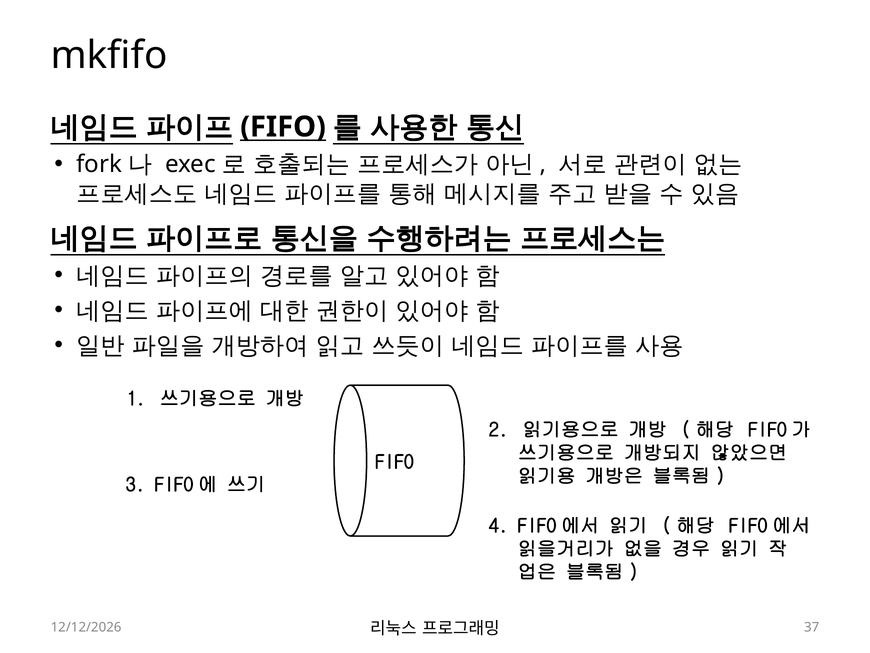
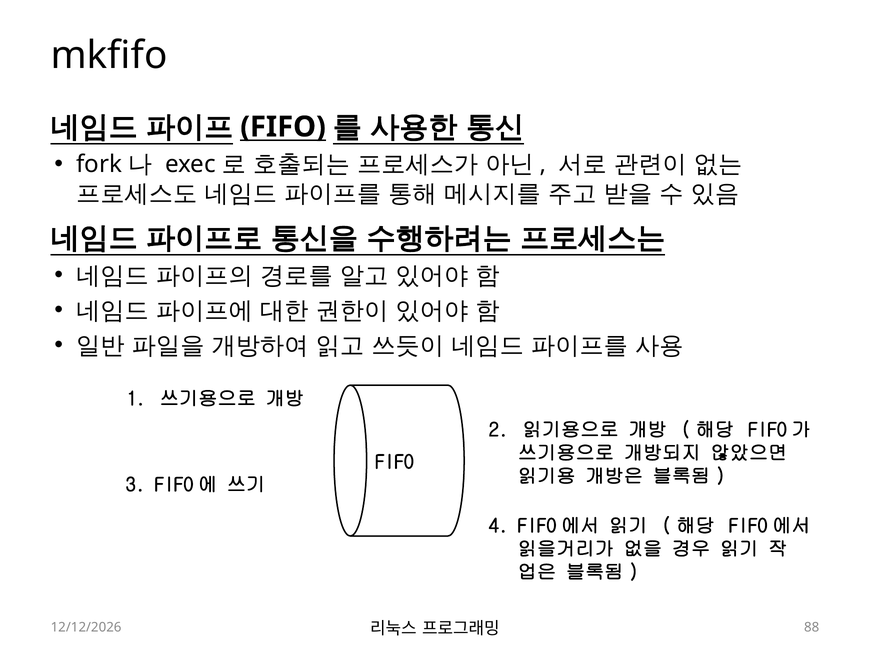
37: 37 -> 88
